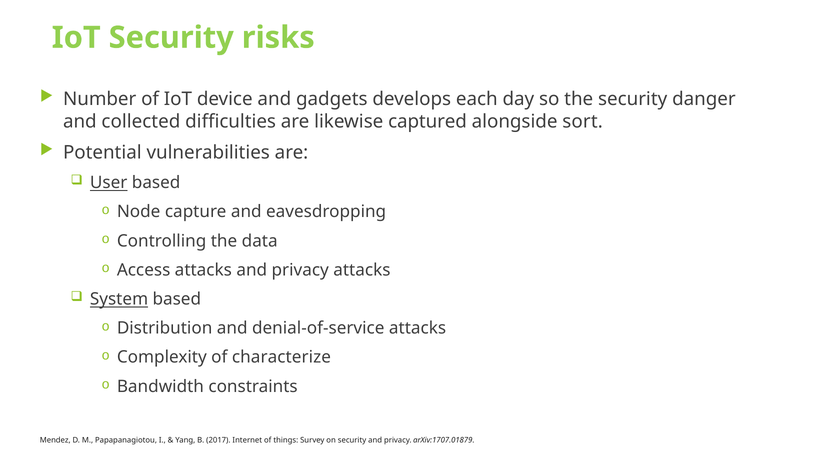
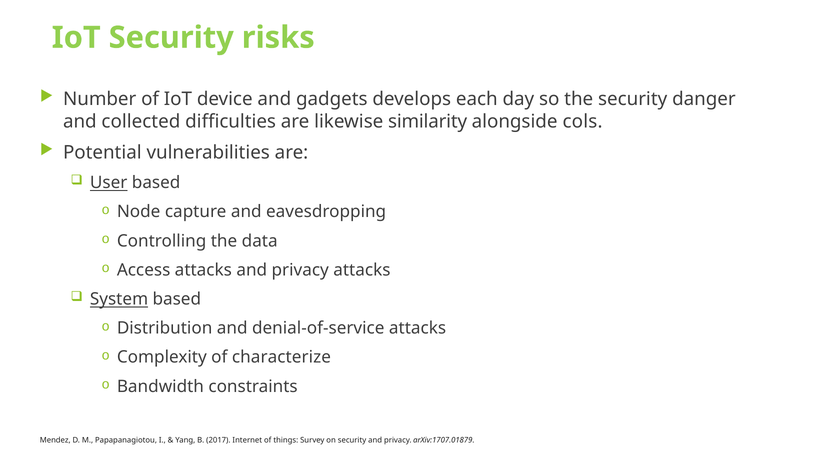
captured: captured -> similarity
sort: sort -> cols
